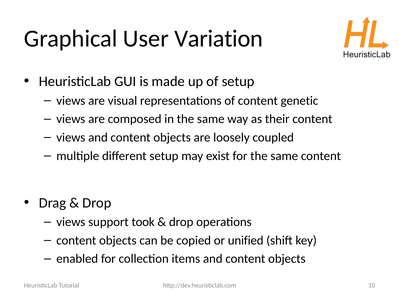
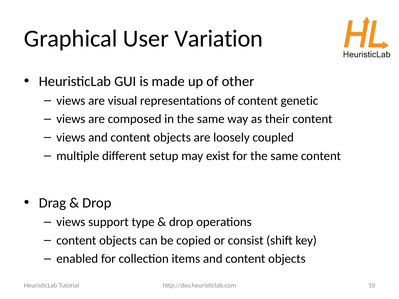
of setup: setup -> other
took: took -> type
unified: unified -> consist
